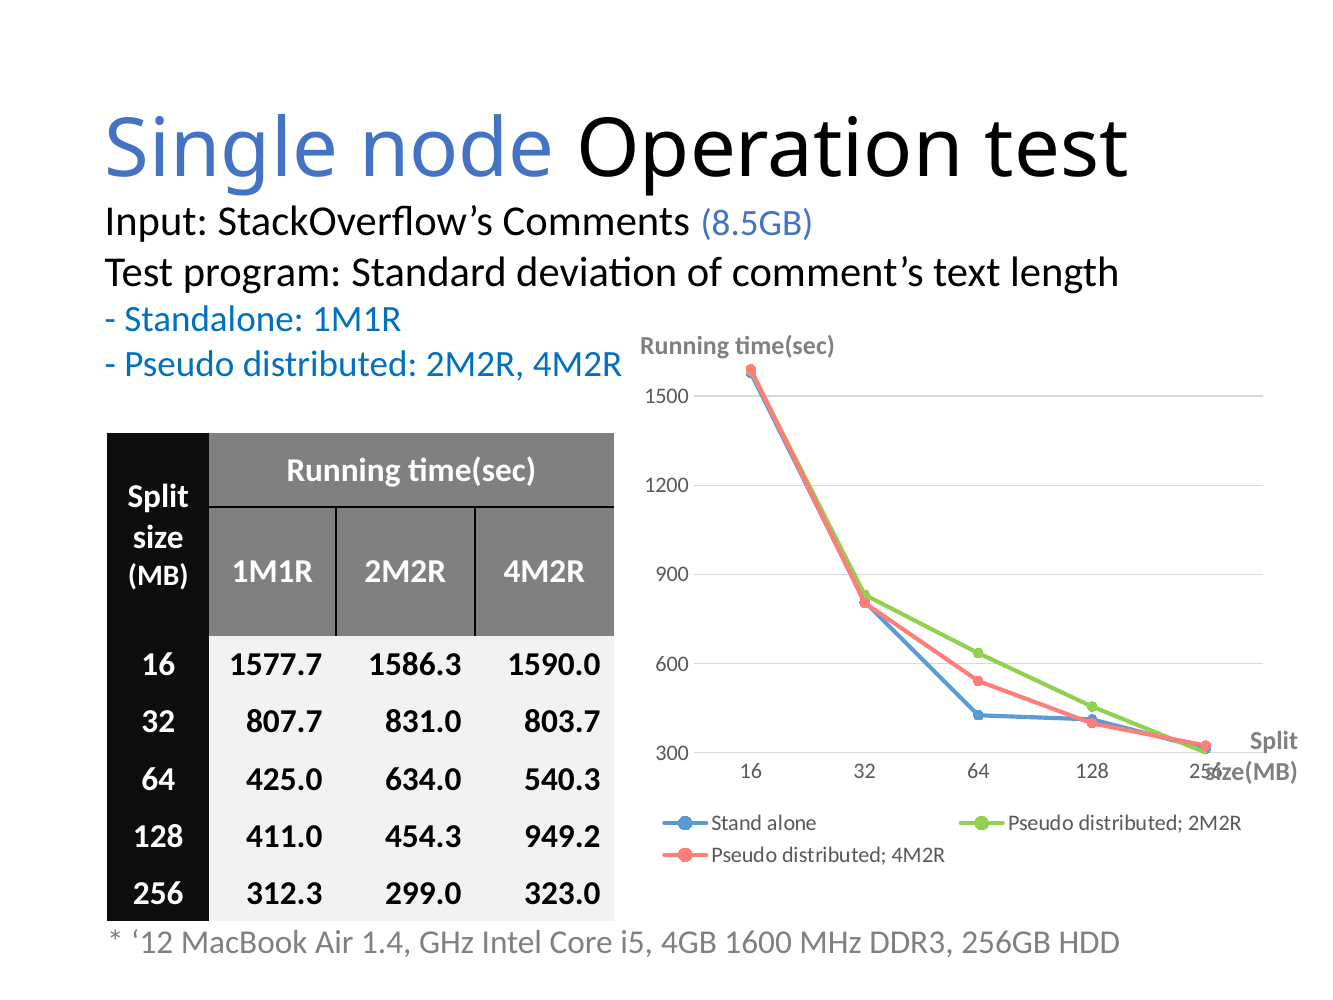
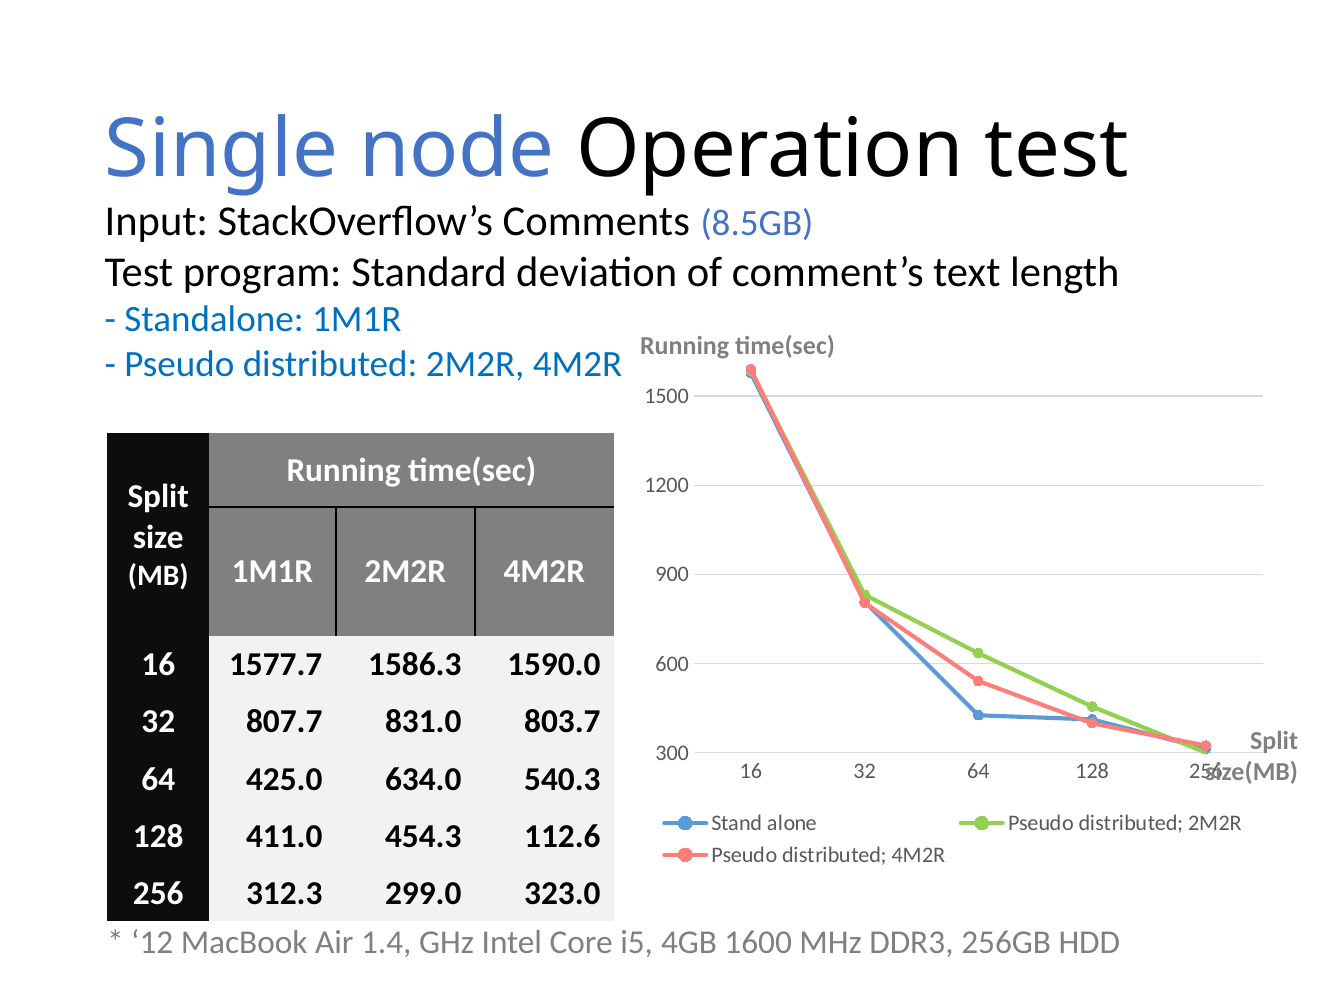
949.2: 949.2 -> 112.6
